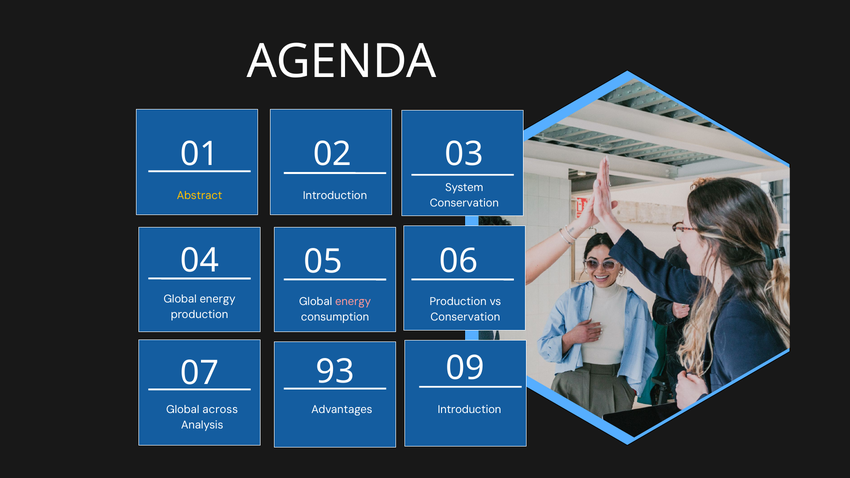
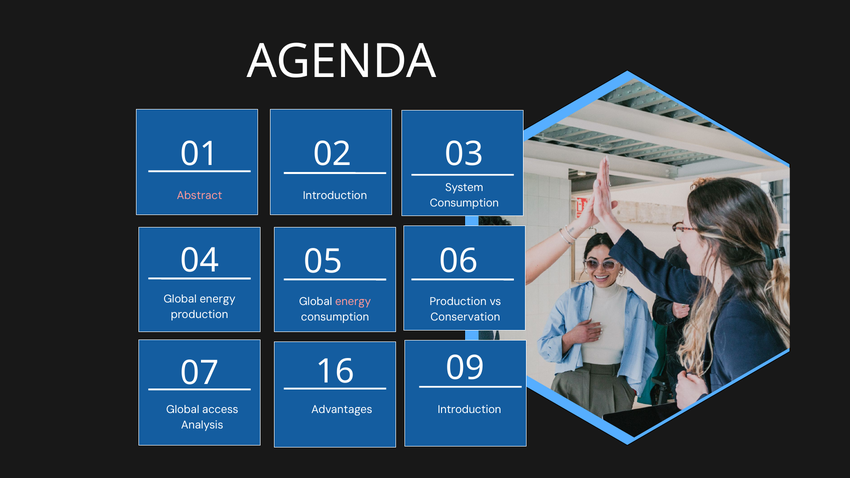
Abstract colour: yellow -> pink
Conservation at (464, 203): Conservation -> Consumption
93: 93 -> 16
across: across -> access
